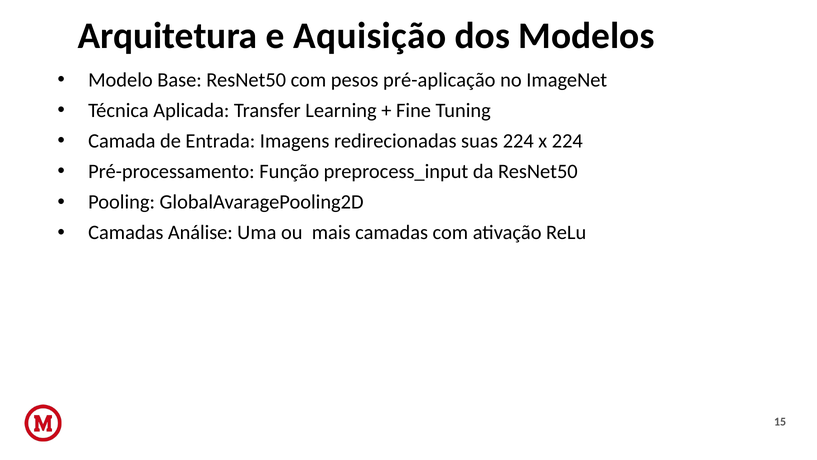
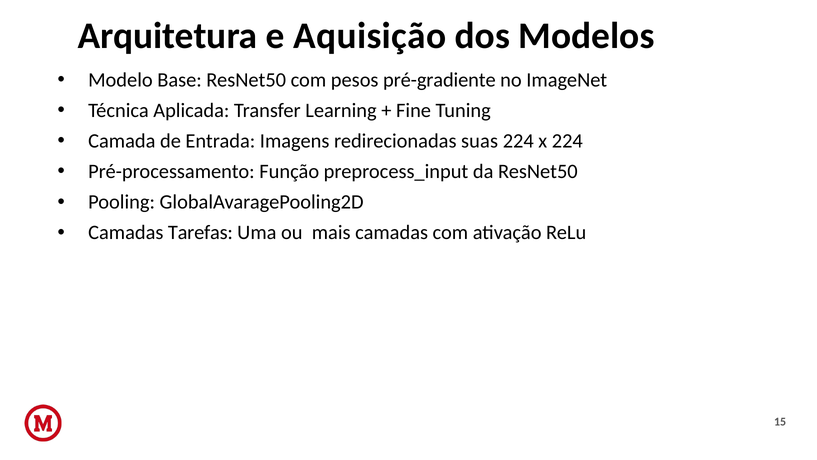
pré-aplicação: pré-aplicação -> pré-gradiente
Análise: Análise -> Tarefas
